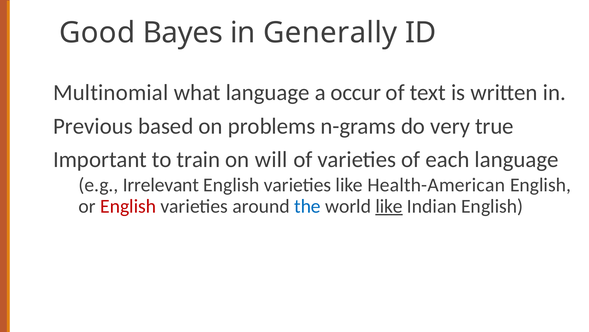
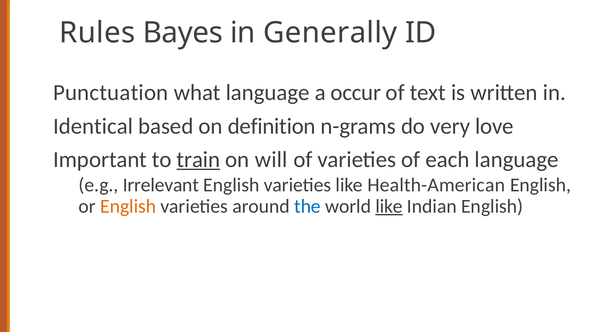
Good: Good -> Rules
Multinomial: Multinomial -> Punctuation
Previous: Previous -> Identical
problems: problems -> definition
true: true -> love
train underline: none -> present
English at (128, 206) colour: red -> orange
